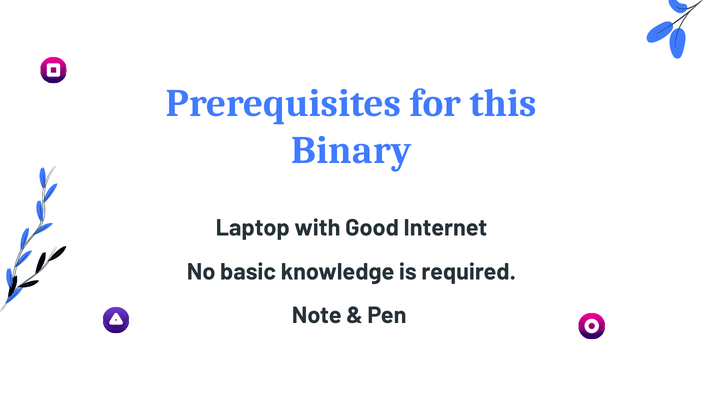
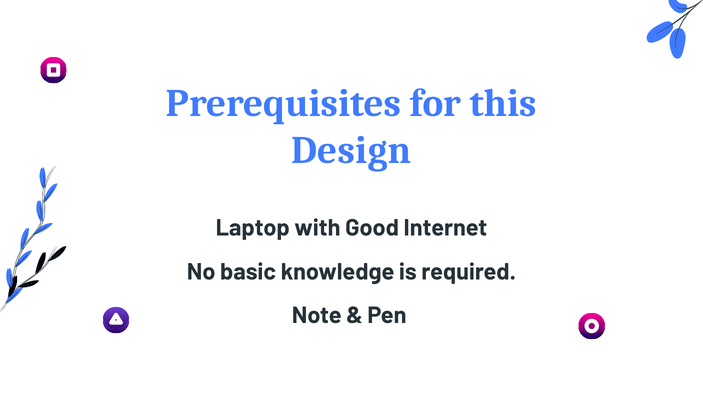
Binary: Binary -> Design
